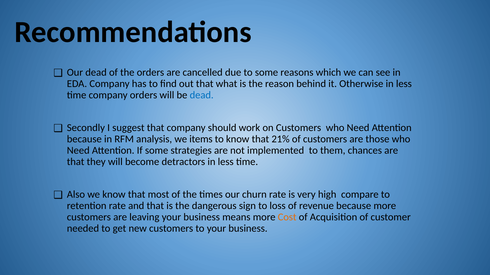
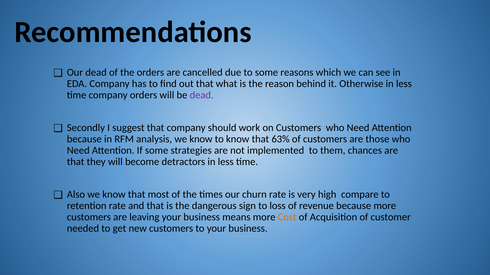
dead at (202, 95) colour: blue -> purple
analysis we items: items -> know
21%: 21% -> 63%
